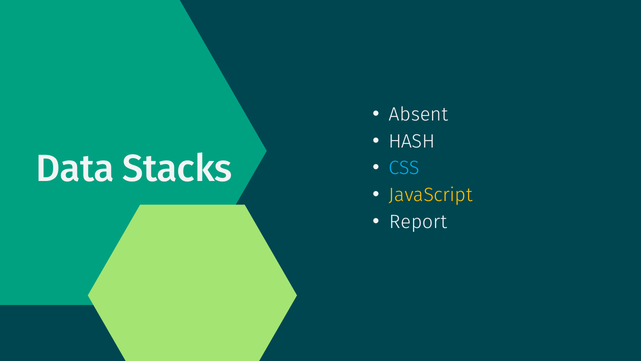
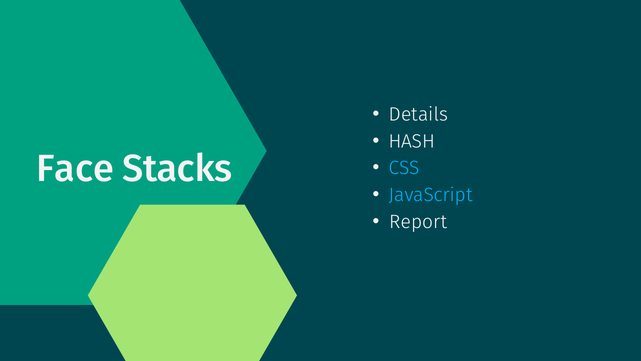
Absent: Absent -> Details
Data: Data -> Face
JavaScript colour: yellow -> light blue
